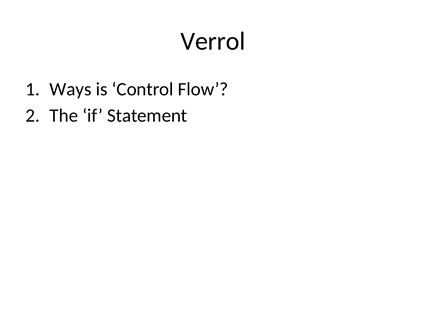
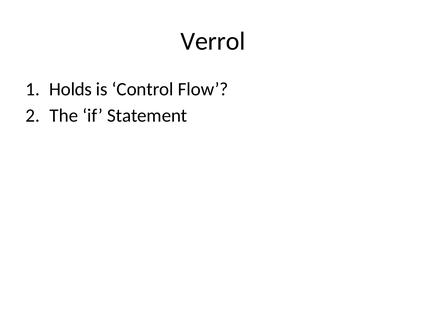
Ways: Ways -> Holds
